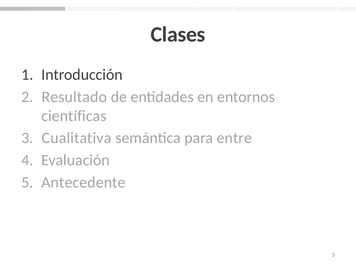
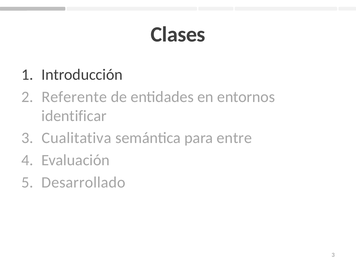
Resultado: Resultado -> Referente
científicas: científicas -> identificar
Antecedente: Antecedente -> Desarrollado
